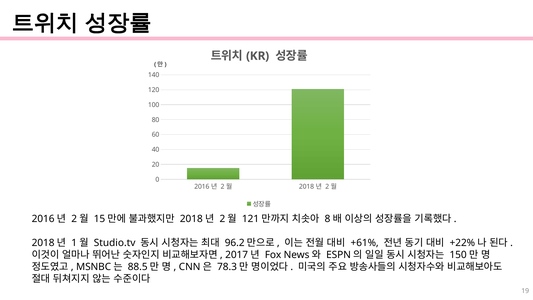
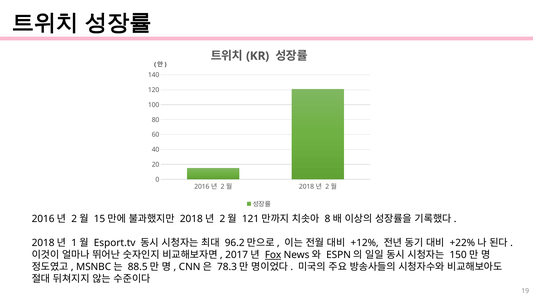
Studio.tv: Studio.tv -> Esport.tv
+61%: +61% -> +12%
Fox underline: none -> present
